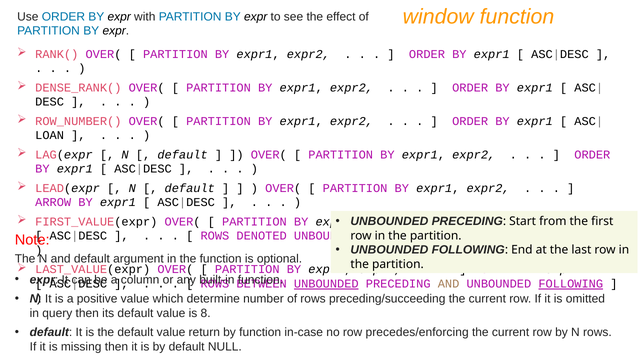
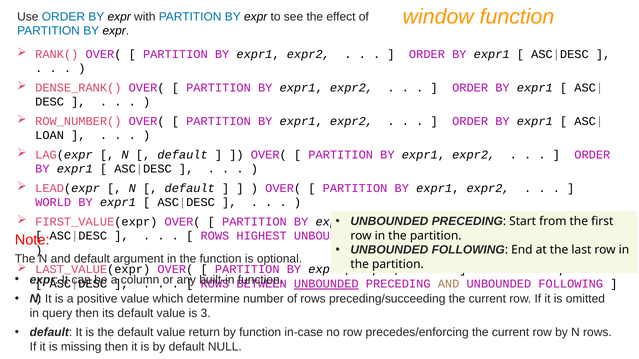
ARROW: ARROW -> WORLD
DENOTED: DENOTED -> HIGHEST
FOLLOWING at (571, 284) underline: present -> none
8: 8 -> 3
